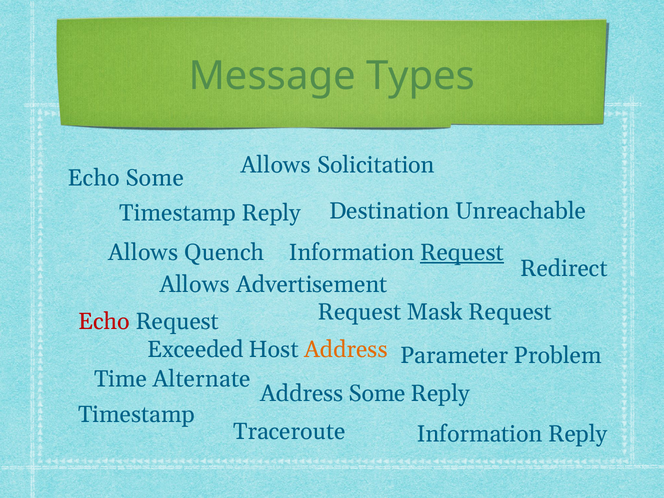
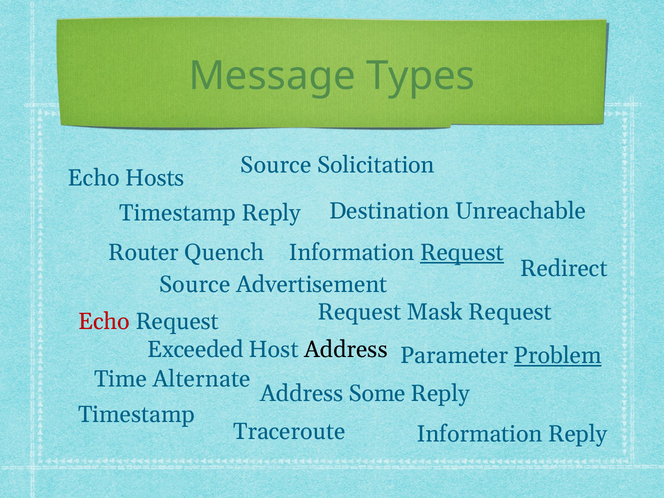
Allows at (276, 165): Allows -> Source
Echo Some: Some -> Hosts
Allows at (143, 253): Allows -> Router
Allows at (195, 284): Allows -> Source
Address at (346, 350) colour: orange -> black
Problem underline: none -> present
